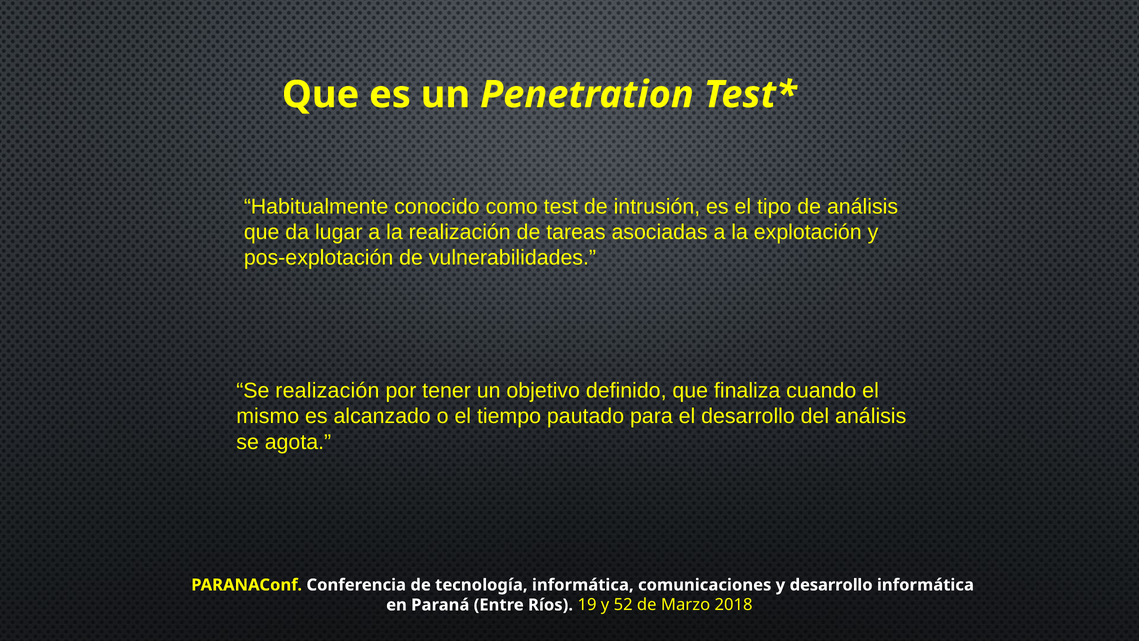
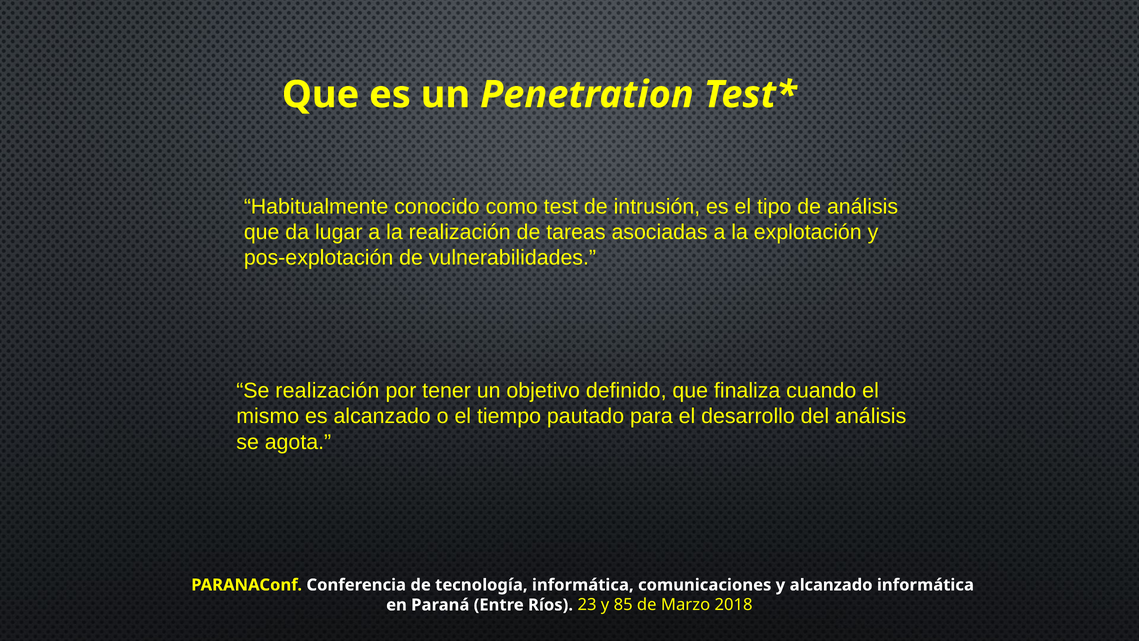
y desarrollo: desarrollo -> alcanzado
19: 19 -> 23
52: 52 -> 85
